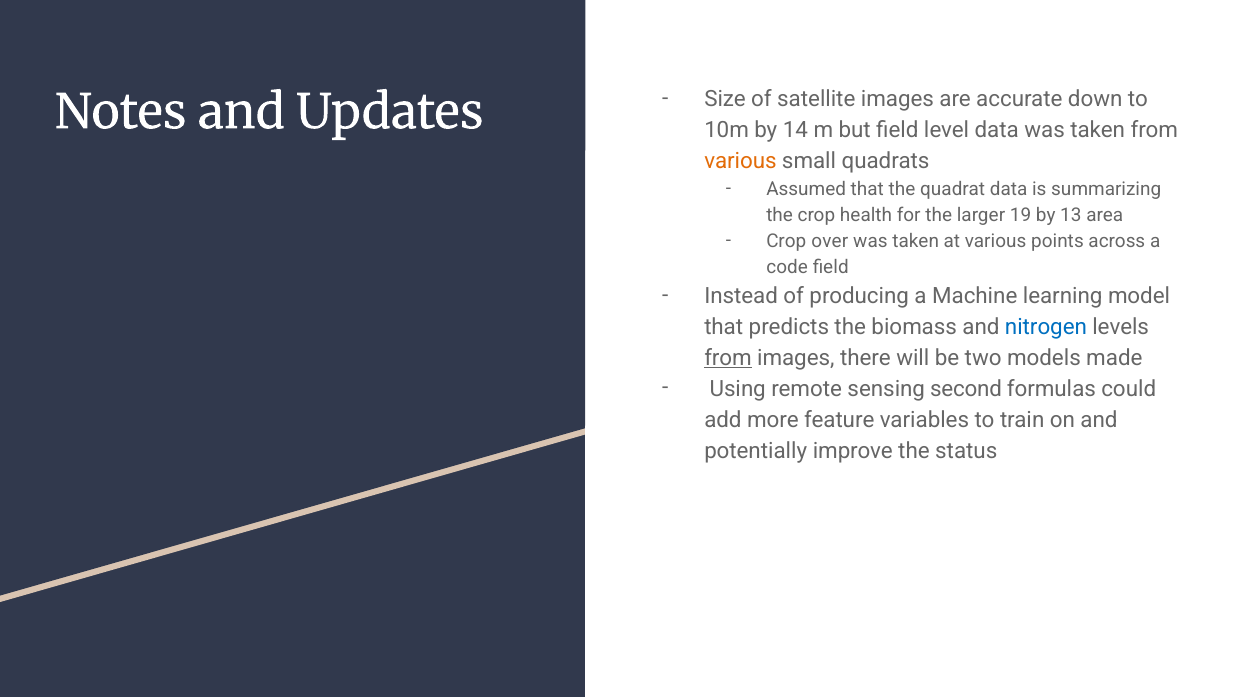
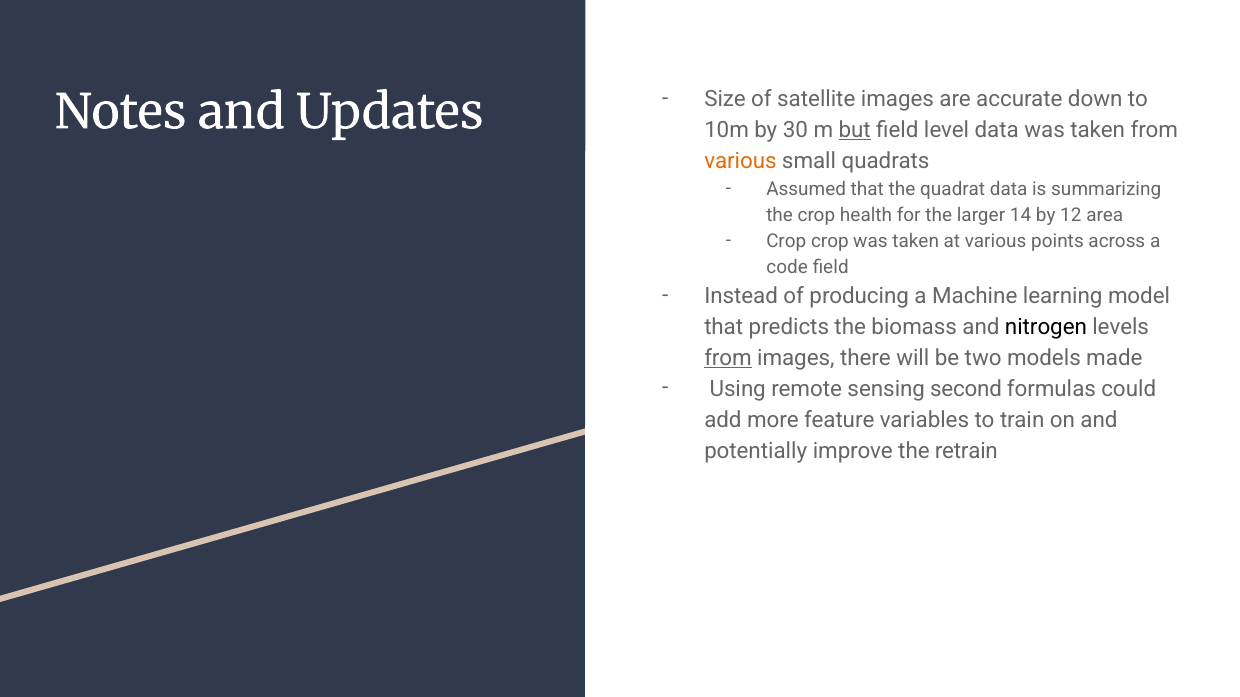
14: 14 -> 30
but underline: none -> present
19: 19 -> 14
13: 13 -> 12
Crop over: over -> crop
nitrogen colour: blue -> black
status: status -> retrain
